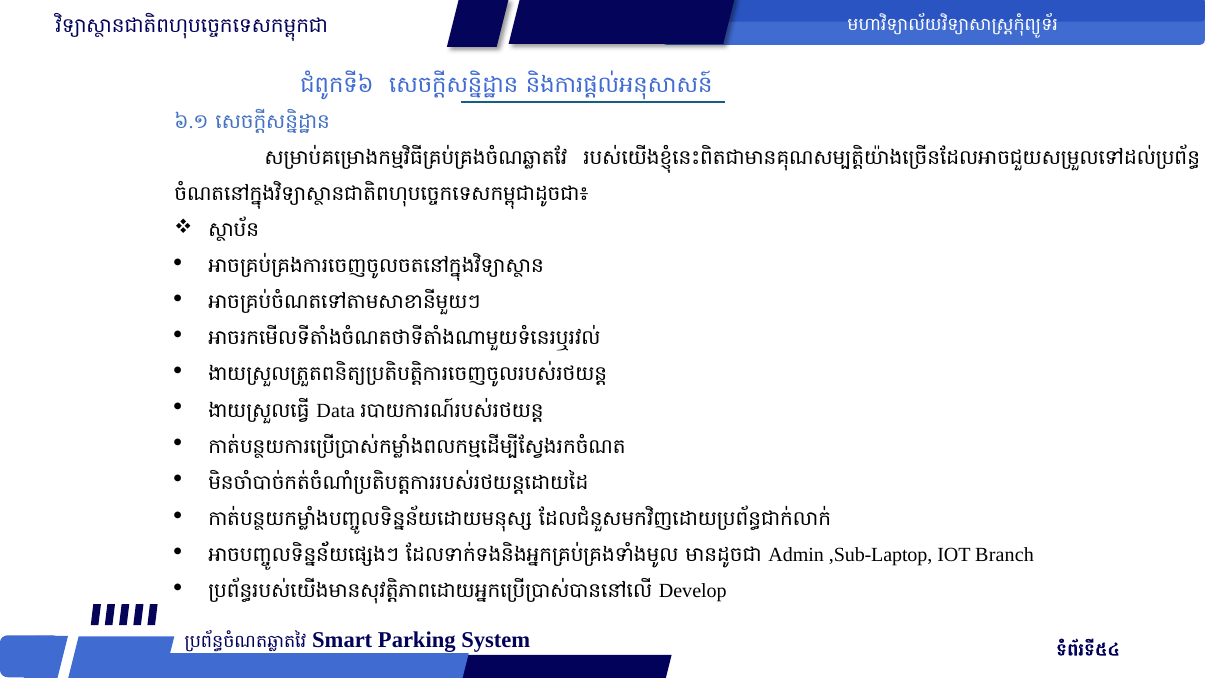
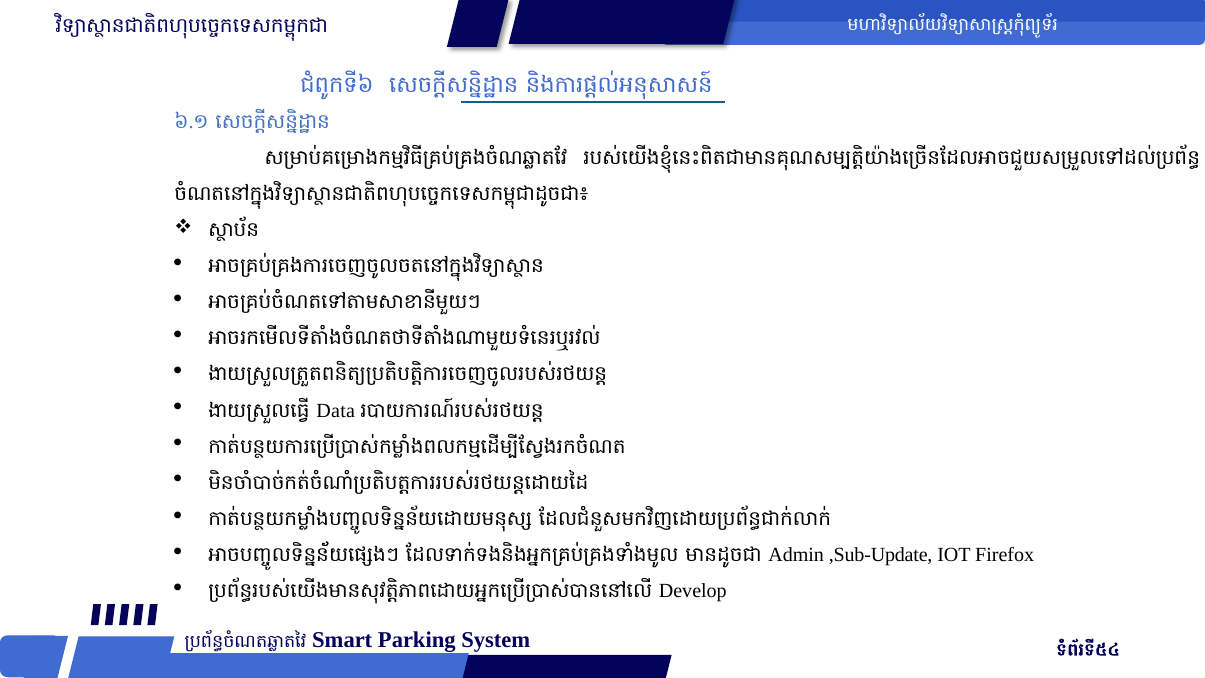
,Sub-Laptop: ,Sub-Laptop -> ,Sub-Update
Branch: Branch -> Firefox
